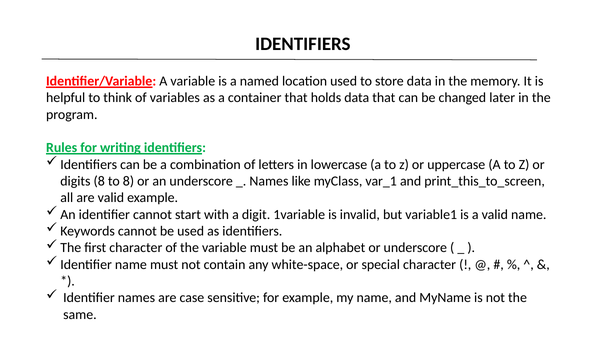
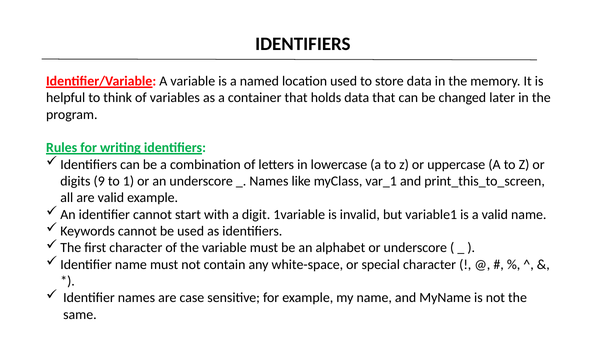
digits 8: 8 -> 9
to 8: 8 -> 1
